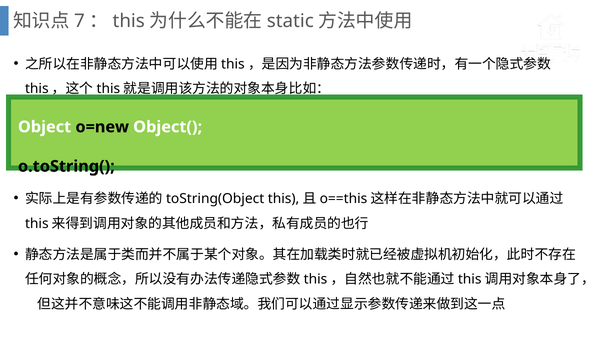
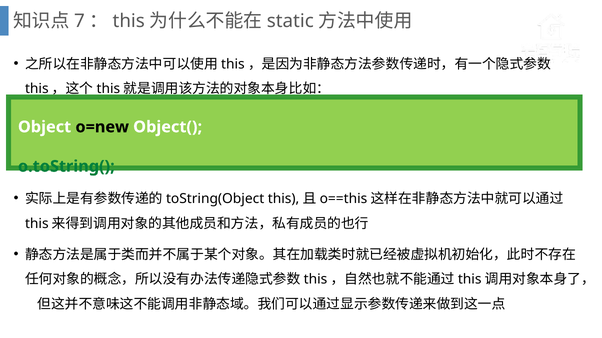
o.toString( colour: black -> green
